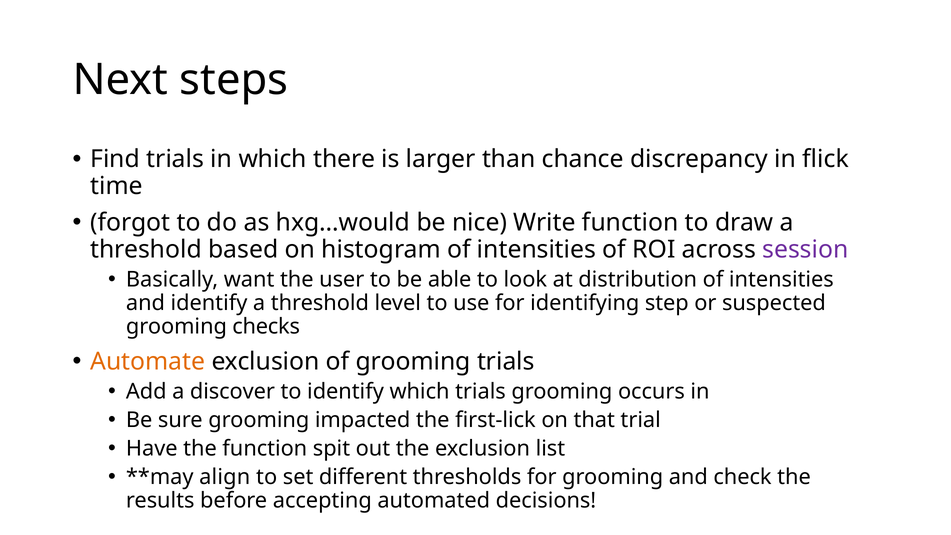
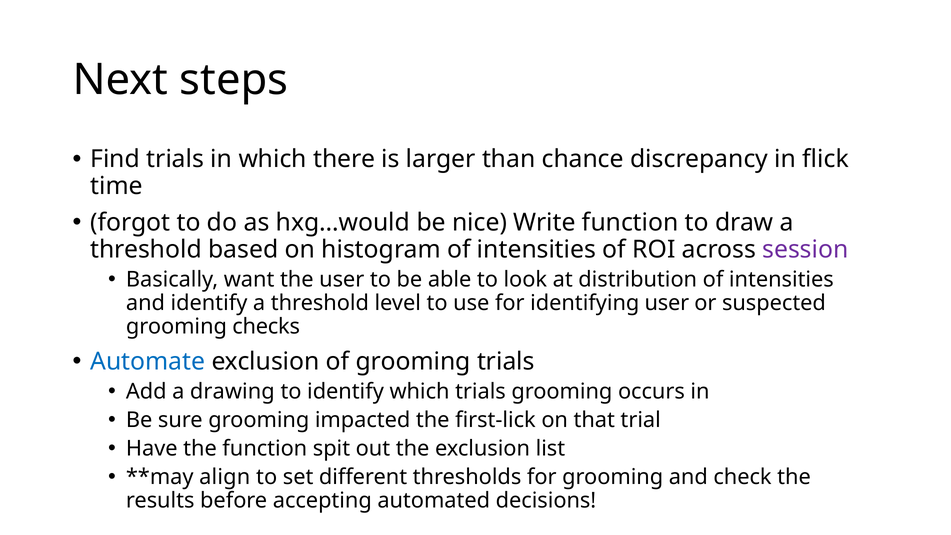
identifying step: step -> user
Automate colour: orange -> blue
discover: discover -> drawing
